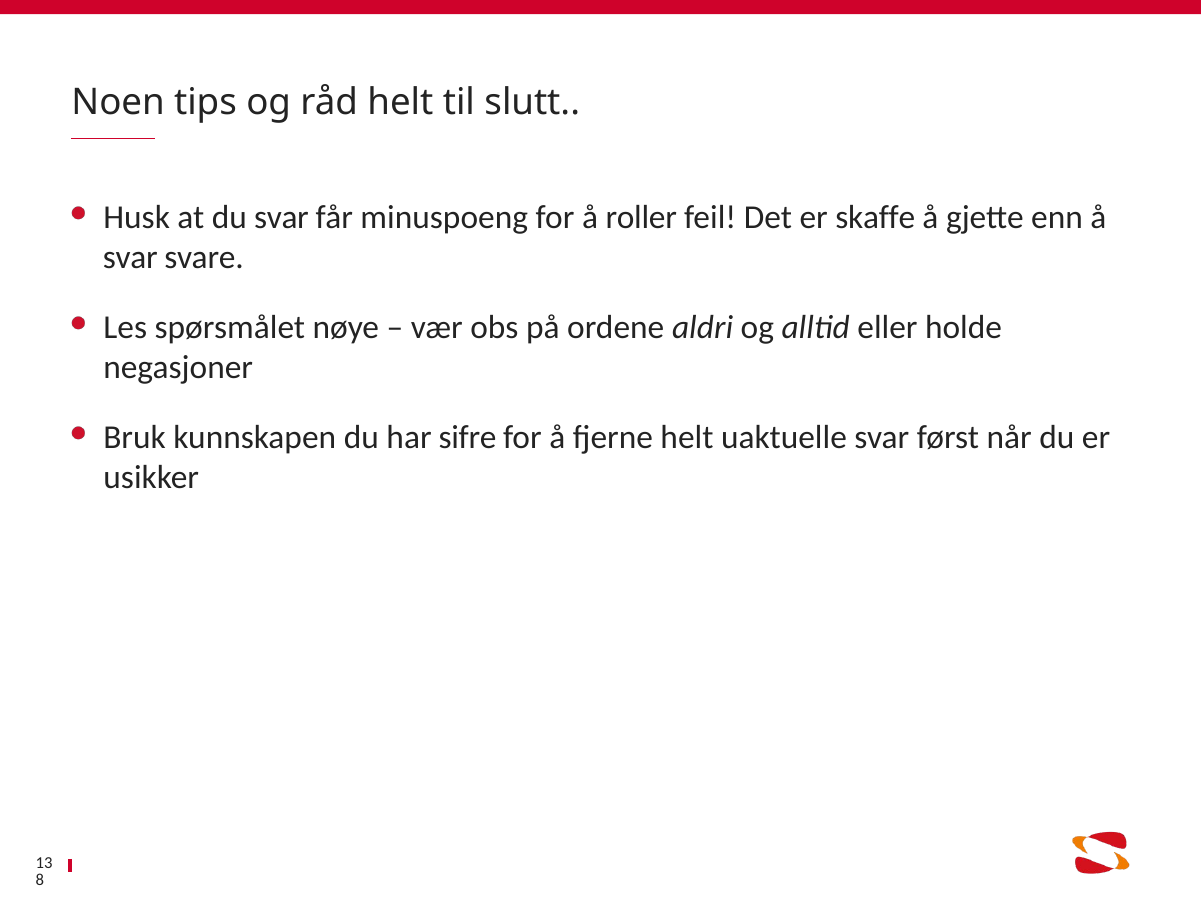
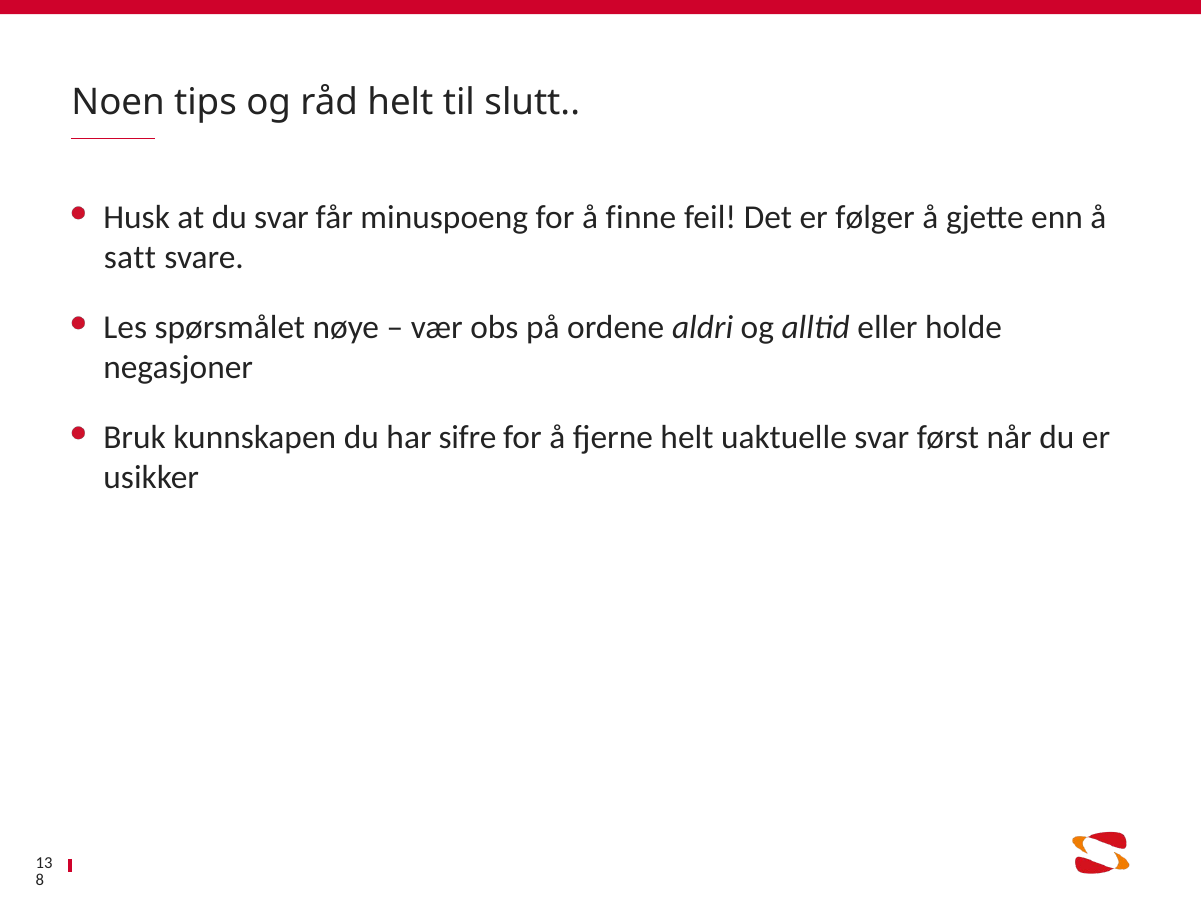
roller: roller -> finne
skaffe: skaffe -> følger
svar at (130, 257): svar -> satt
